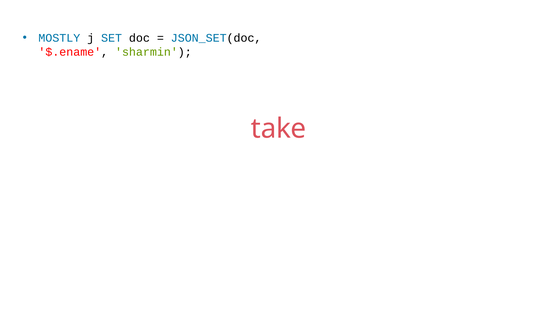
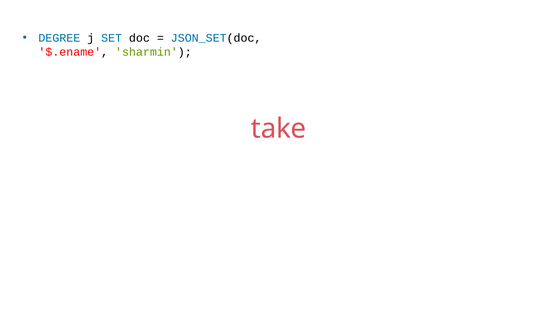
MOSTLY: MOSTLY -> DEGREE
